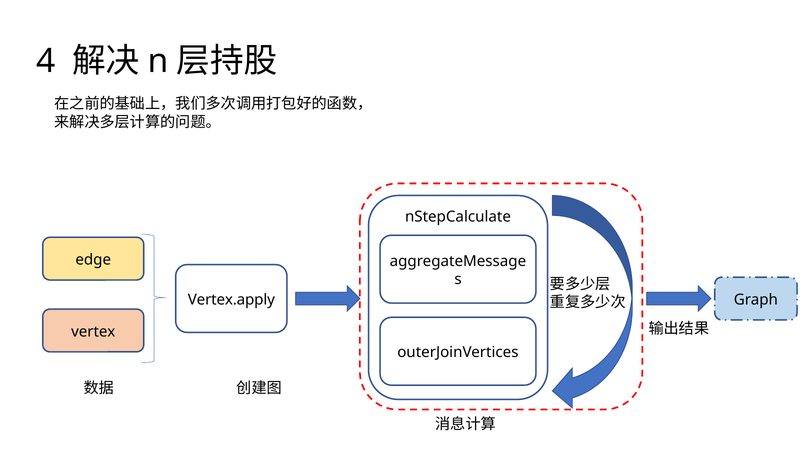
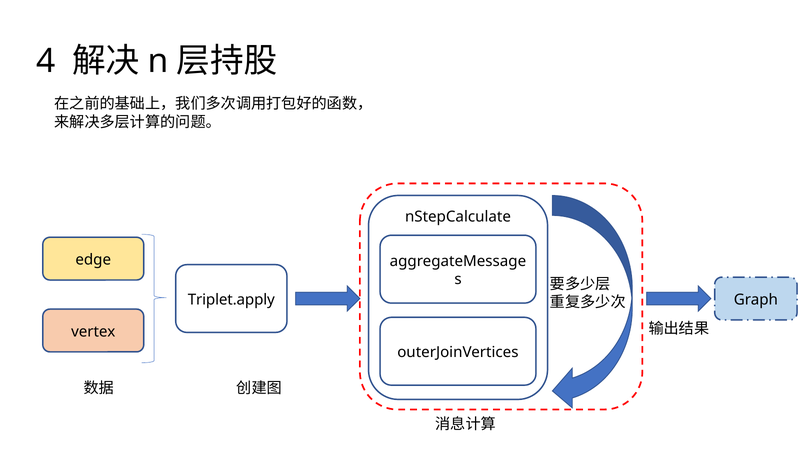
Vertex.apply: Vertex.apply -> Triplet.apply
